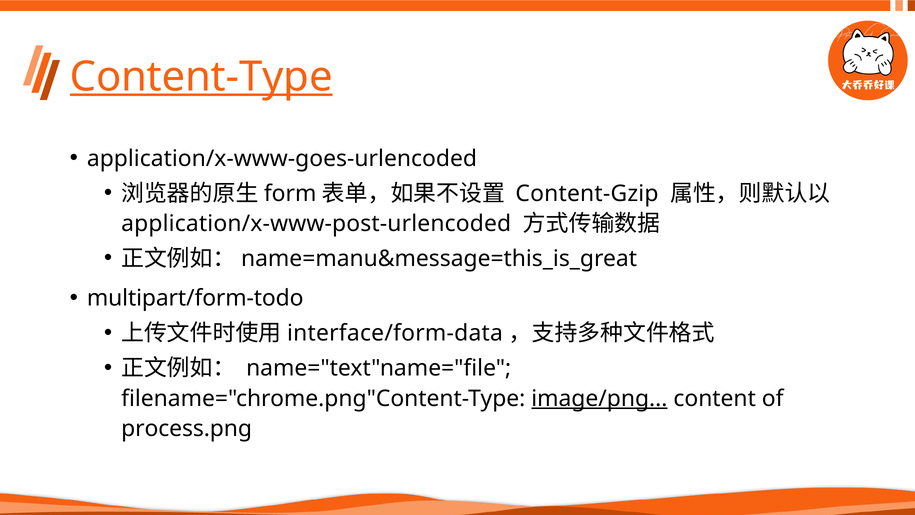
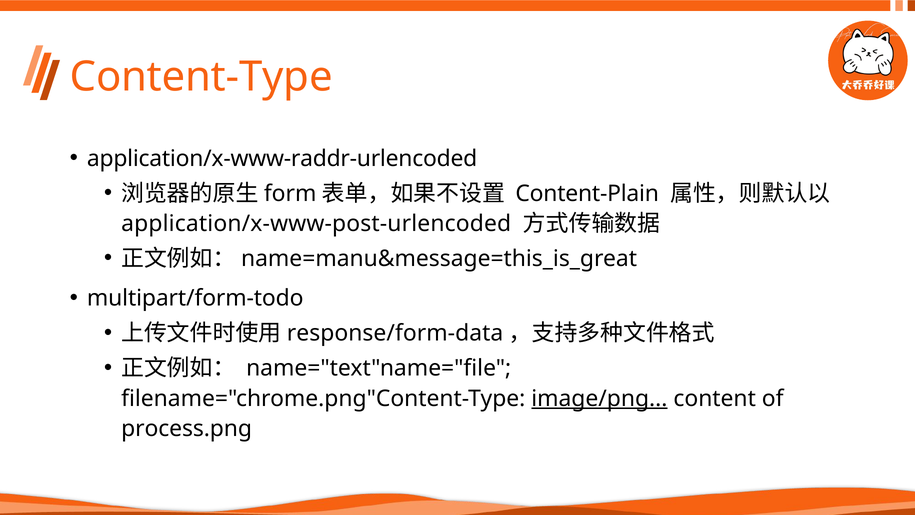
Content-Type underline: present -> none
application/x-www-goes-urlencoded: application/x-www-goes-urlencoded -> application/x-www-raddr-urlencoded
Content-Gzip: Content-Gzip -> Content-Plain
interface/form-data: interface/form-data -> response/form-data
